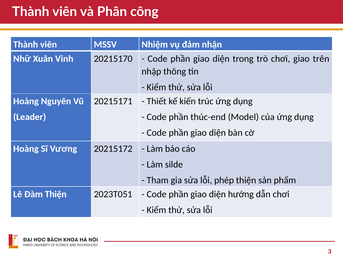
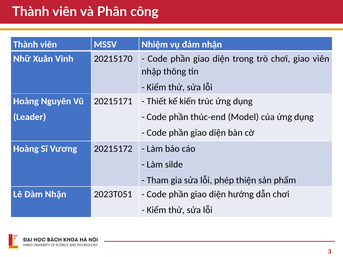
giao trên: trên -> viên
Đàm Thiện: Thiện -> Nhận
